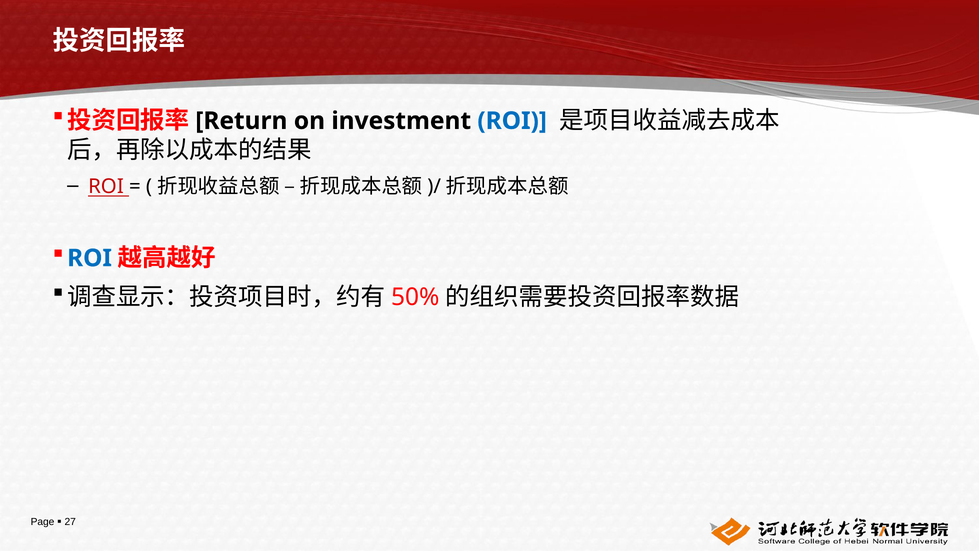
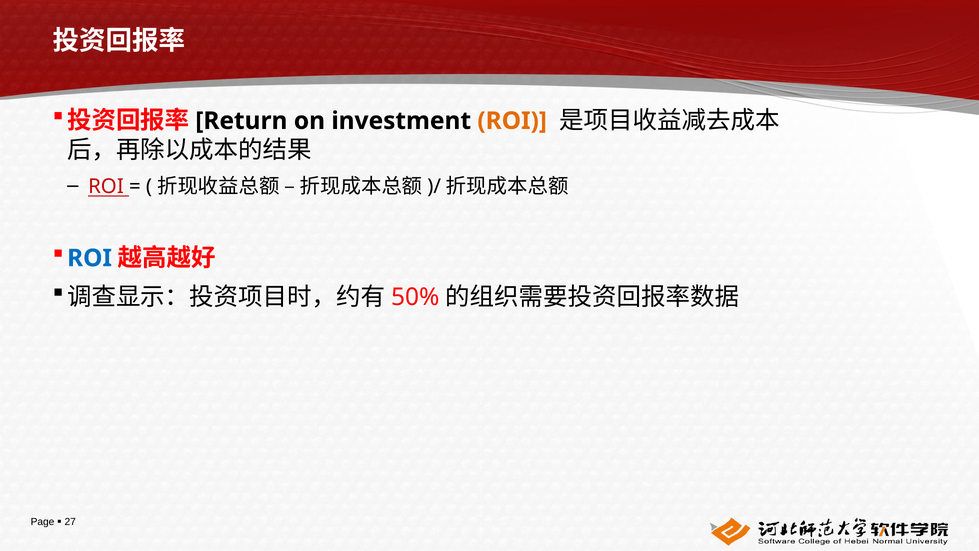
ROI at (512, 121) colour: blue -> orange
